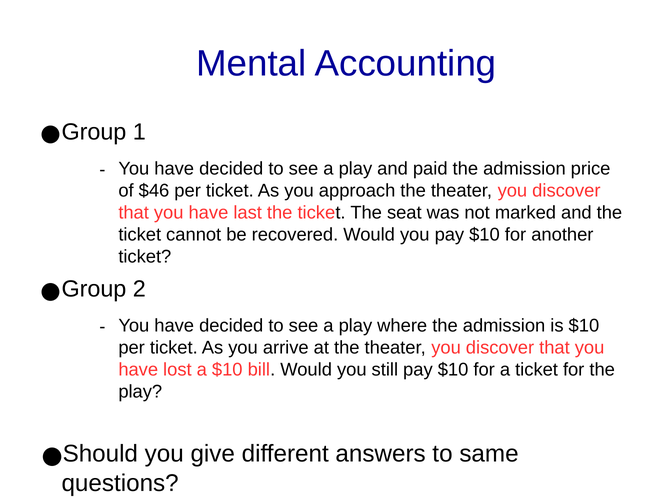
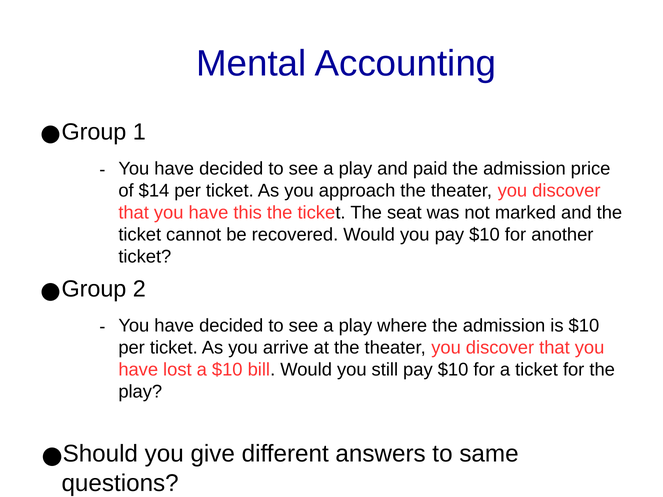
$46: $46 -> $14
last: last -> this
